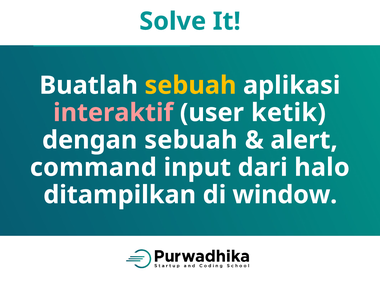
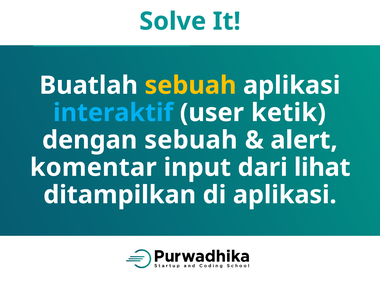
interaktif colour: pink -> light blue
command: command -> komentar
halo: halo -> lihat
di window: window -> aplikasi
